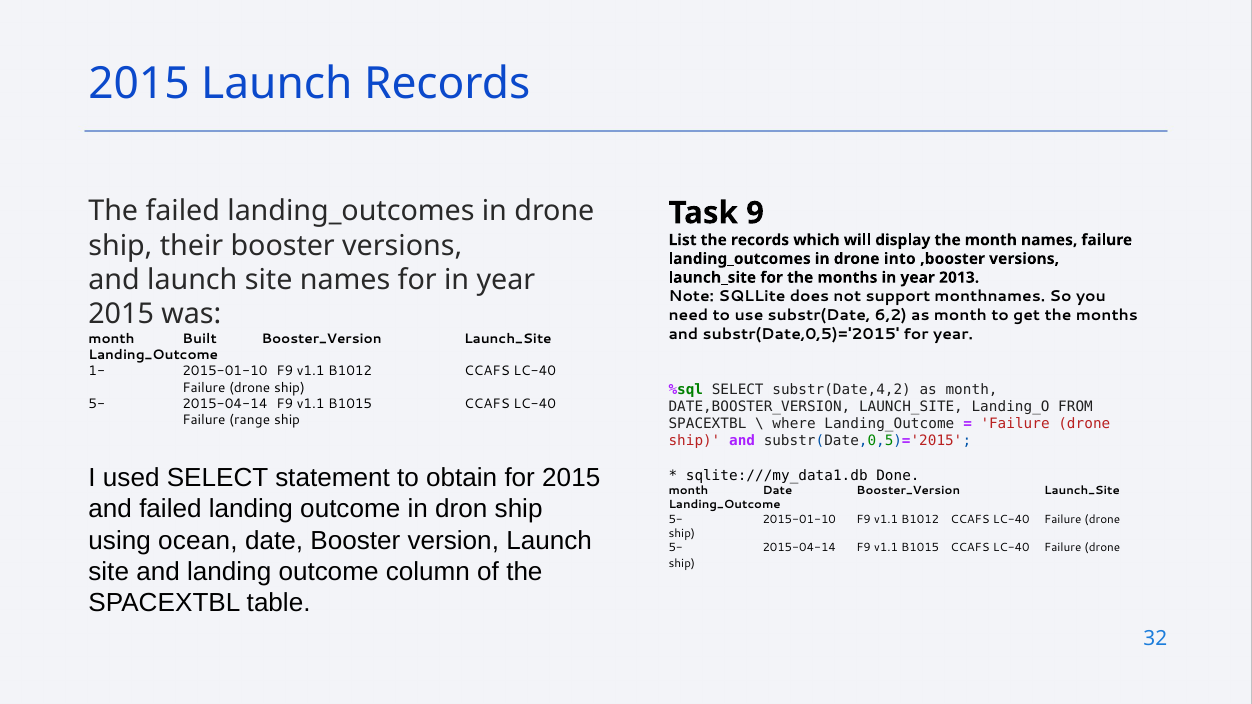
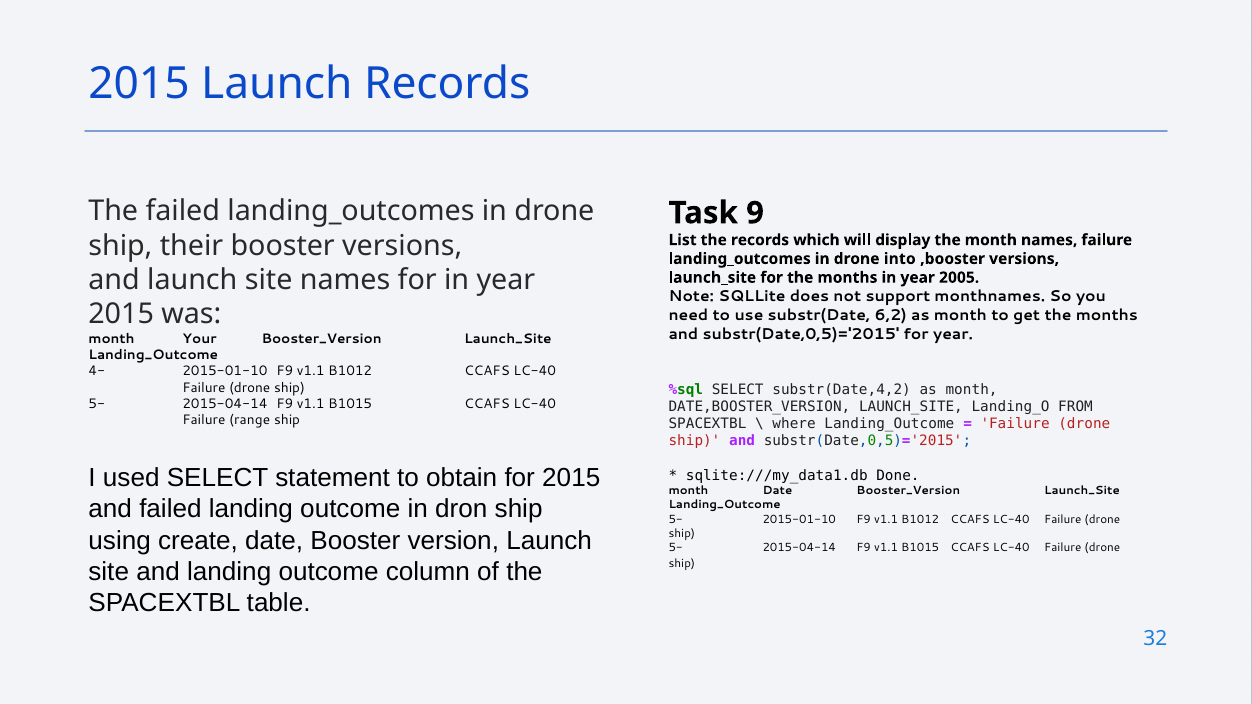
2013: 2013 -> 2005
Built: Built -> Your
1-: 1- -> 4-
ocean: ocean -> create
